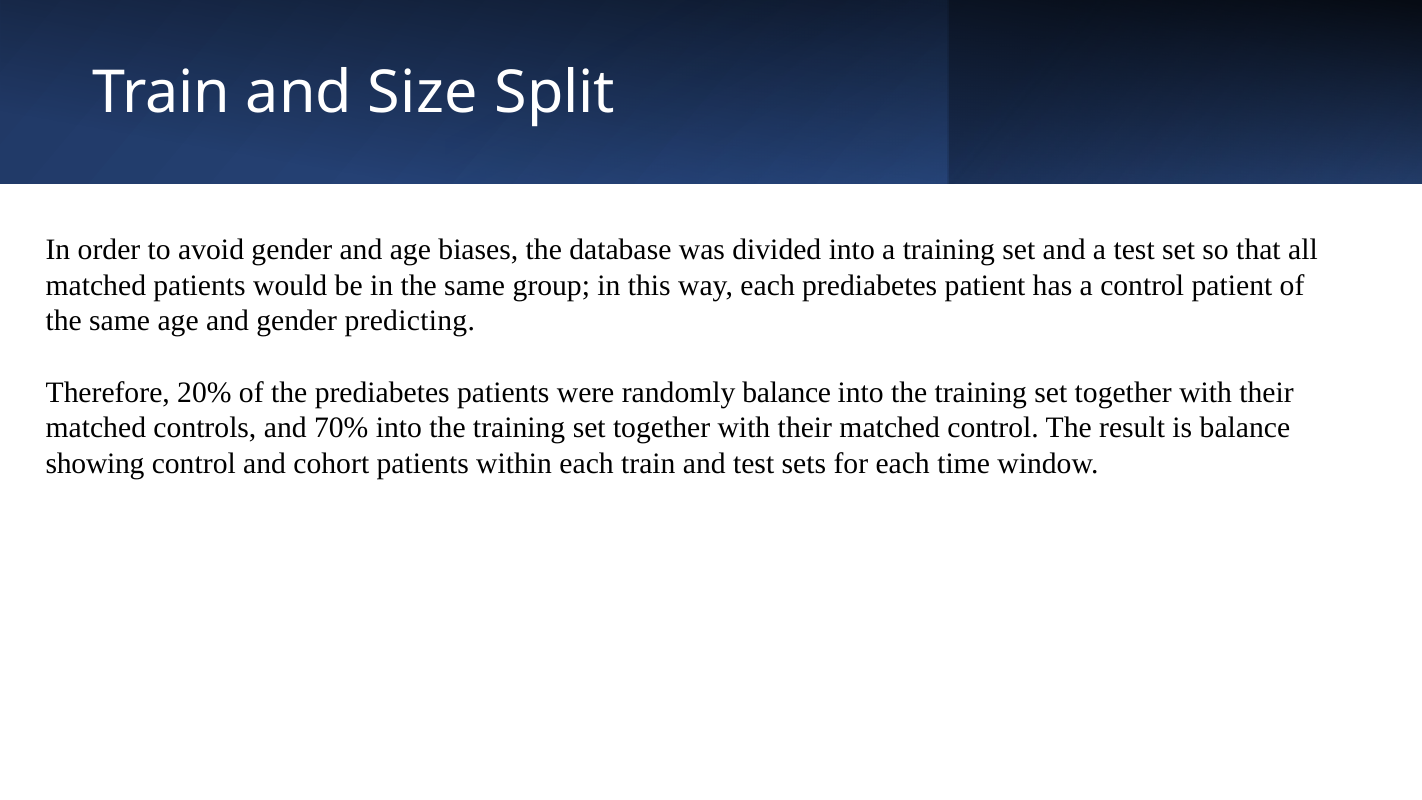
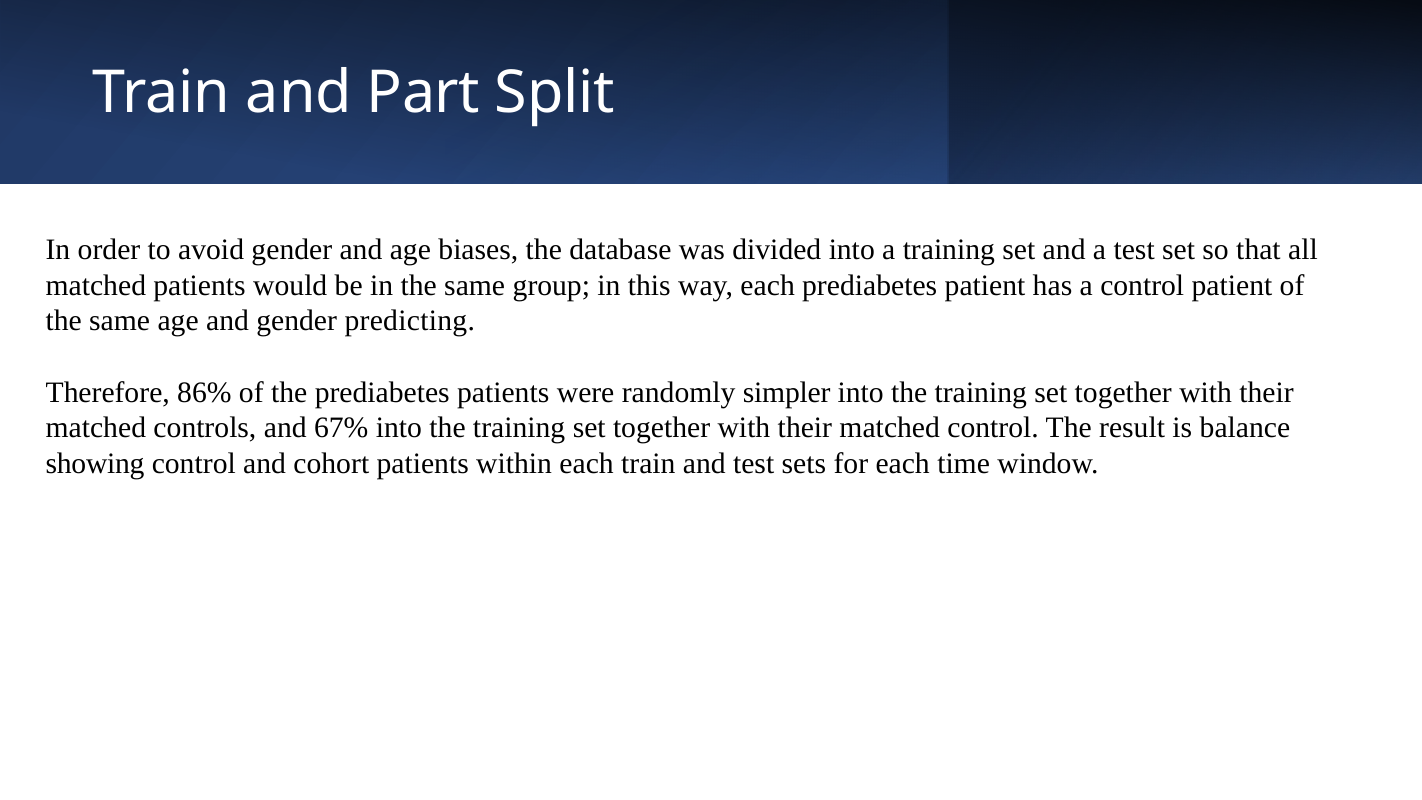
Size: Size -> Part
20%: 20% -> 86%
randomly balance: balance -> simpler
70%: 70% -> 67%
